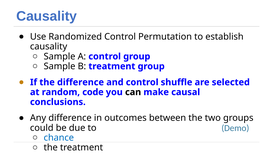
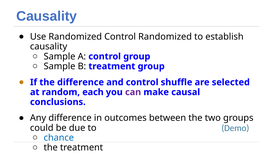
Control Permutation: Permutation -> Randomized
code: code -> each
can colour: black -> purple
